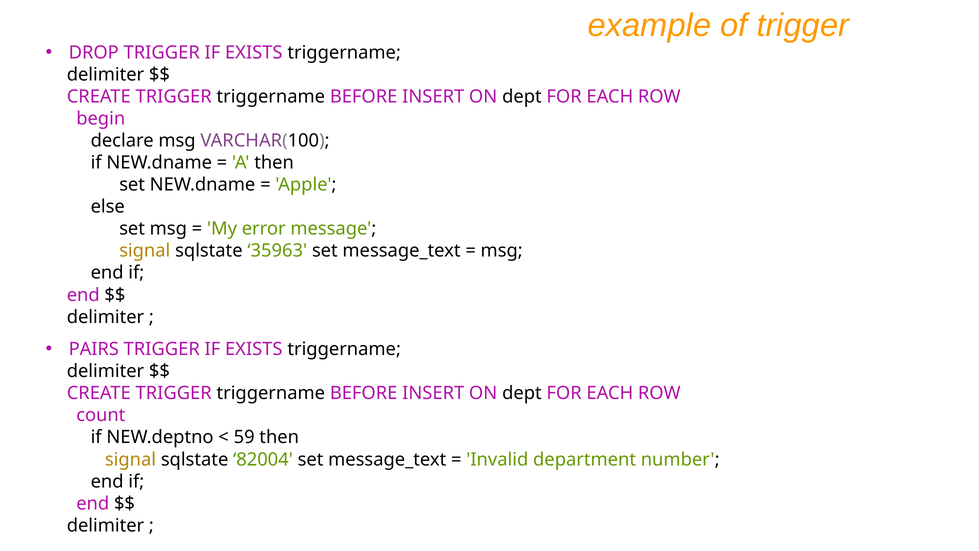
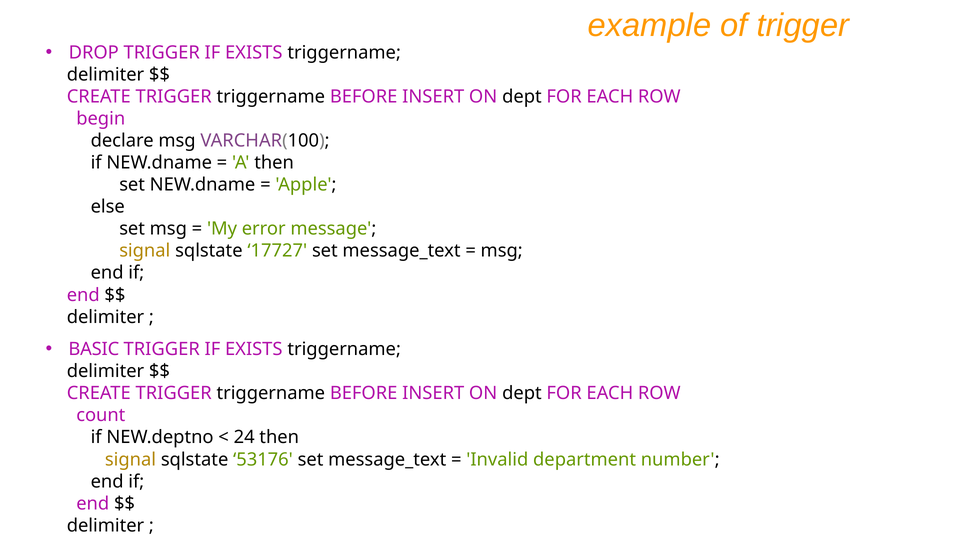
35963: 35963 -> 17727
PAIRS: PAIRS -> BASIC
59: 59 -> 24
82004: 82004 -> 53176
